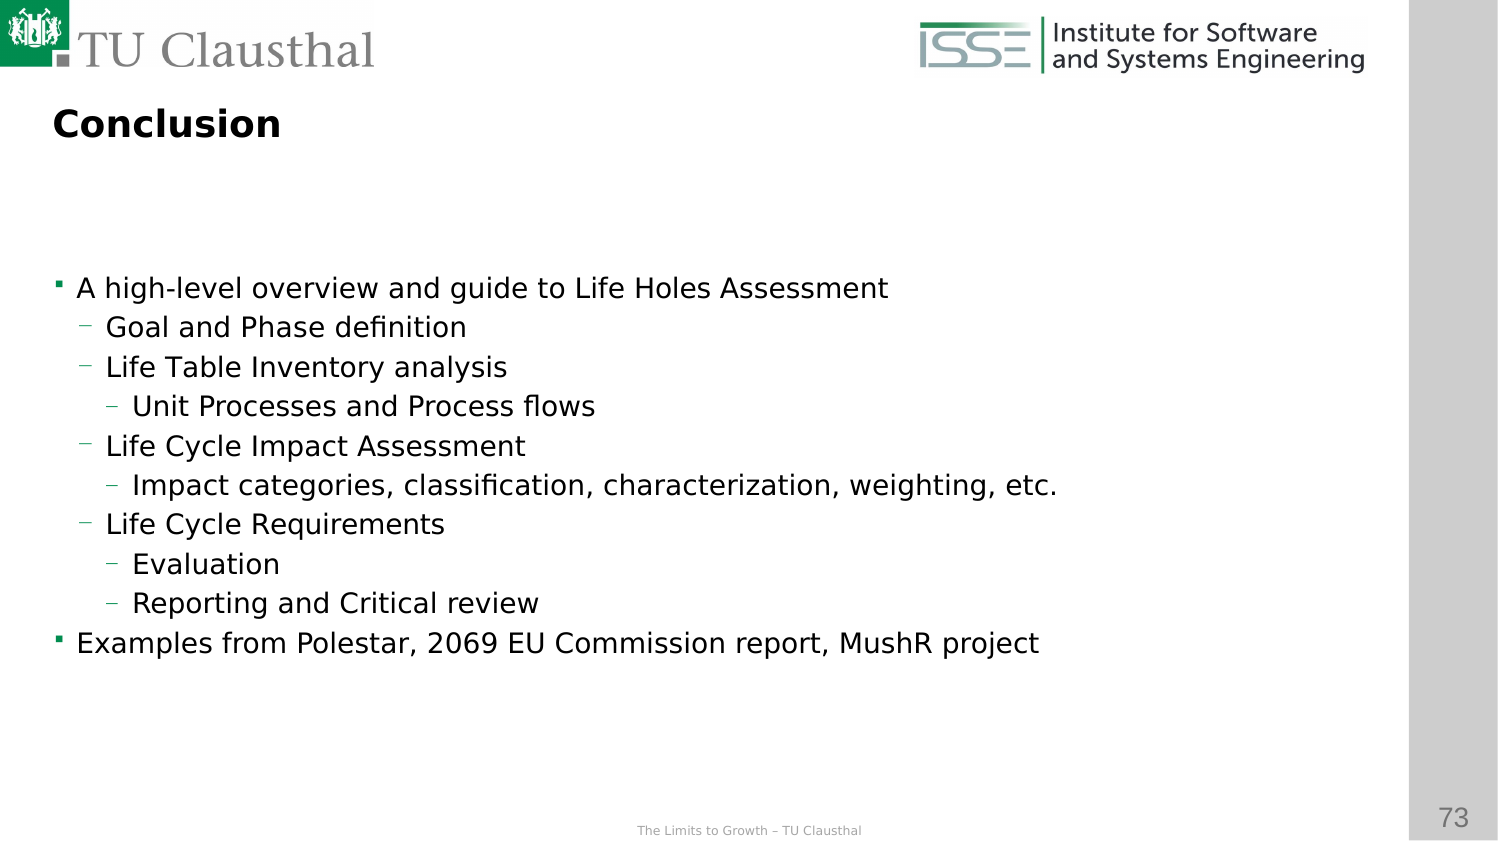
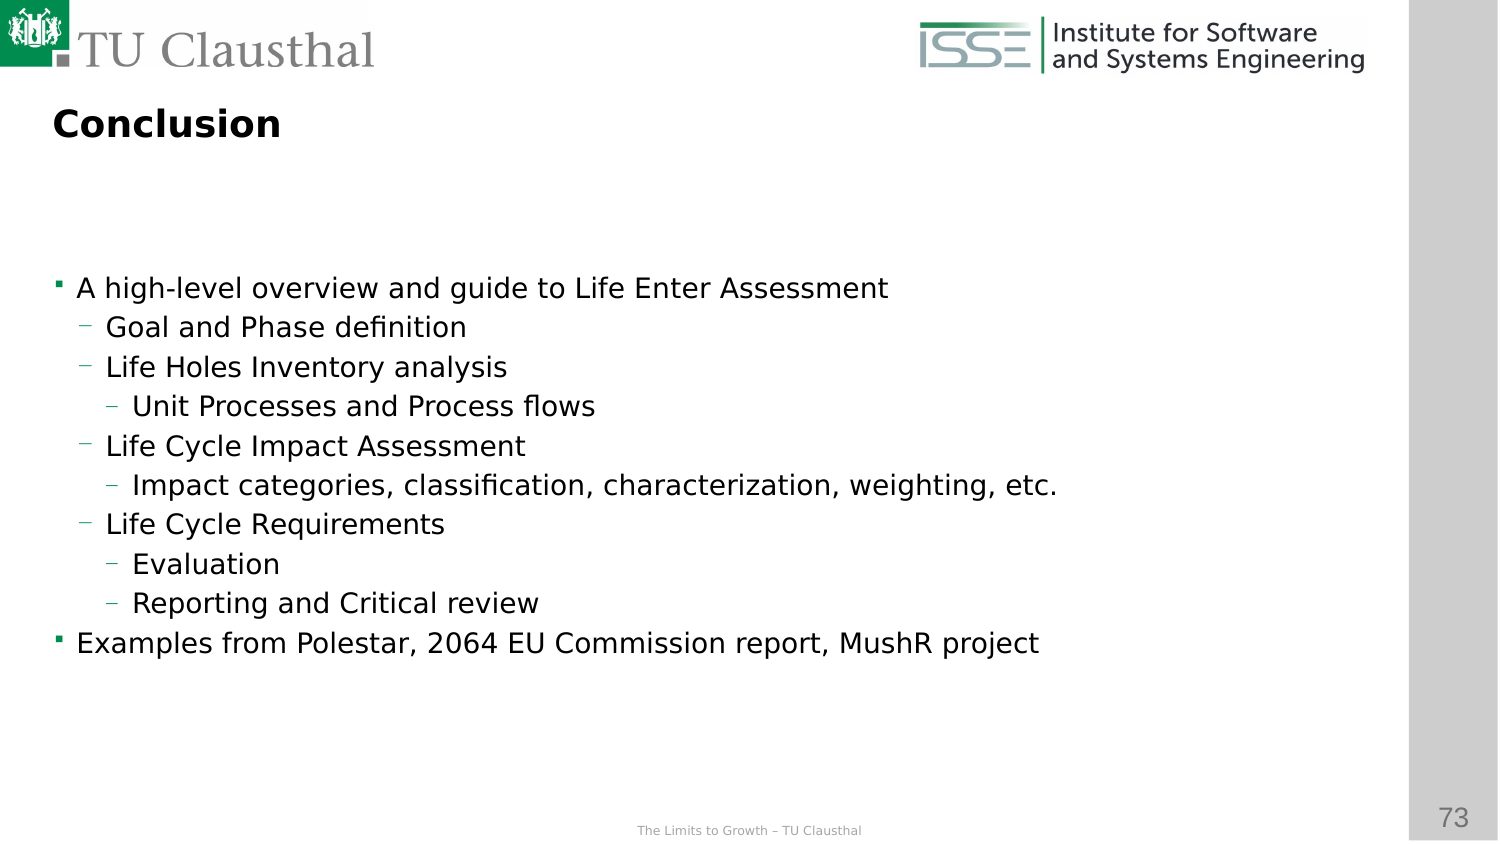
Holes: Holes -> Enter
Table: Table -> Holes
2069: 2069 -> 2064
